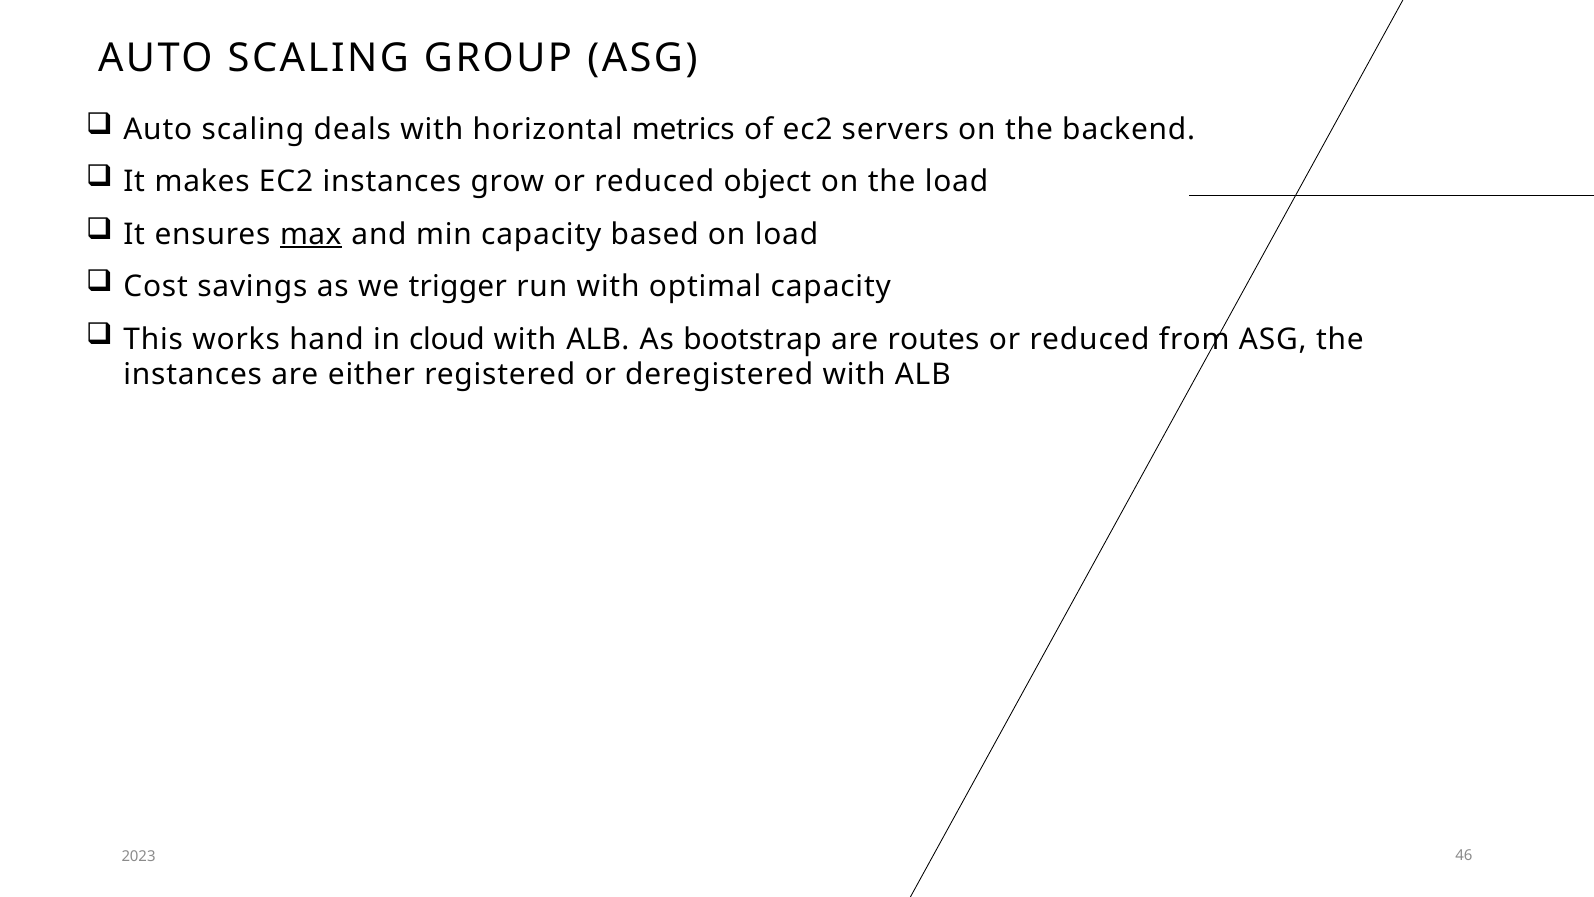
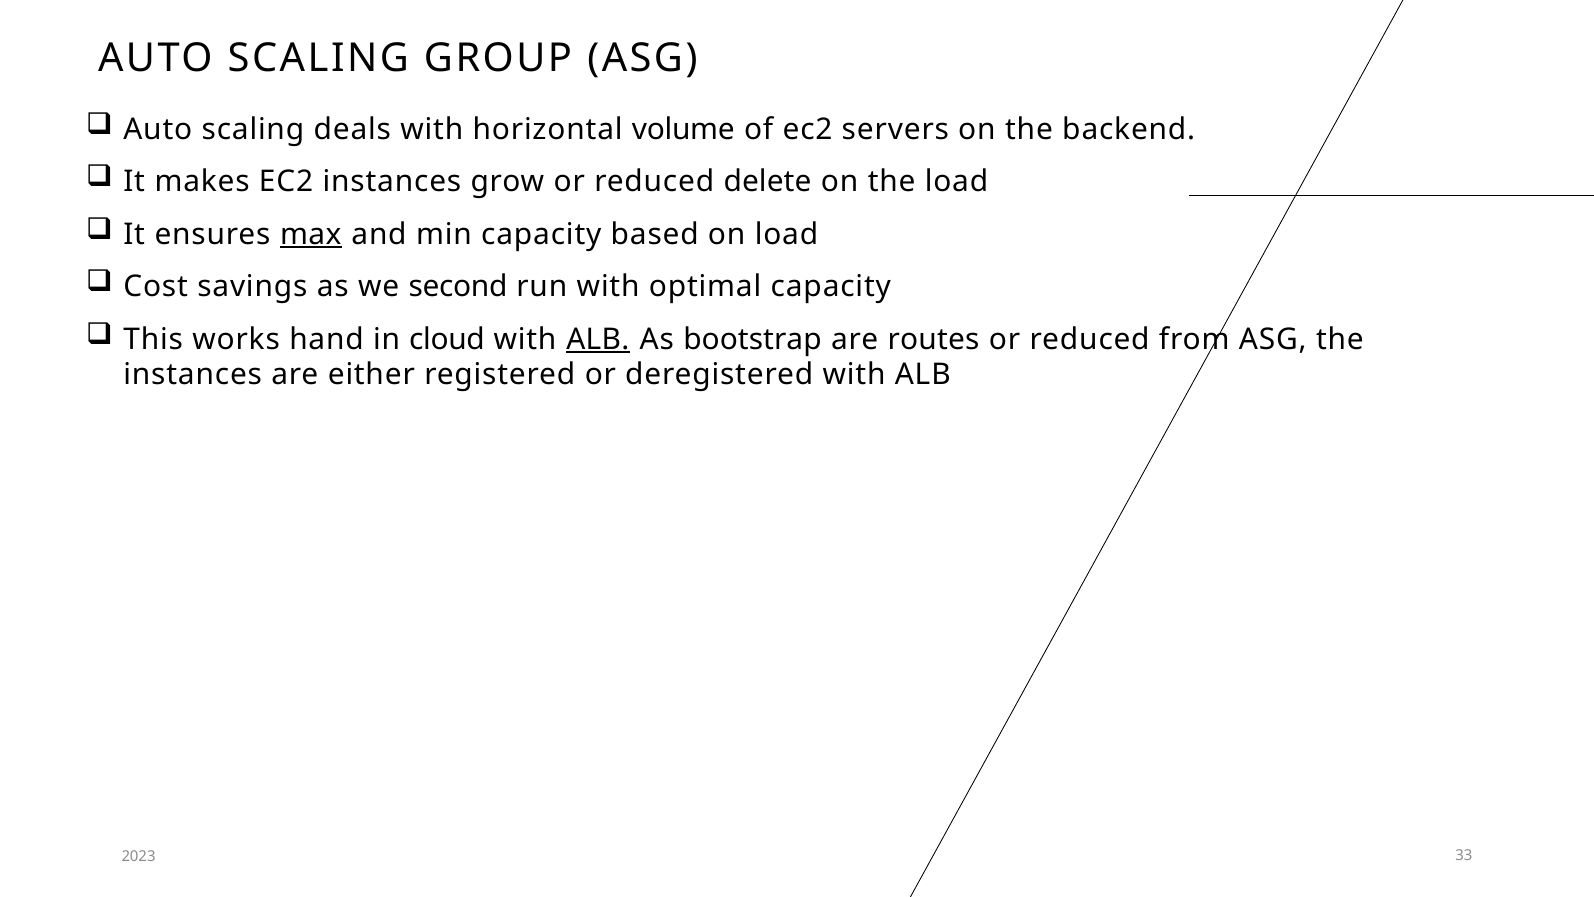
metrics: metrics -> volume
object: object -> delete
trigger: trigger -> second
ALB at (598, 339) underline: none -> present
46: 46 -> 33
